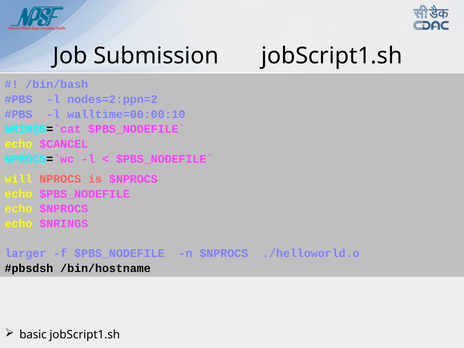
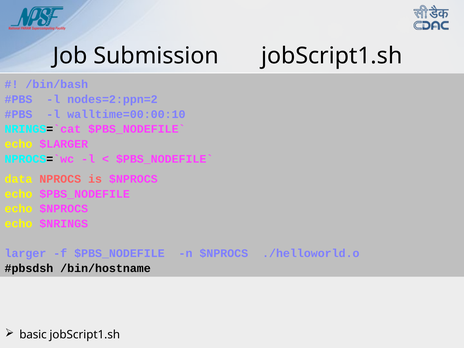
$CANCEL: $CANCEL -> $LARGER
will: will -> data
